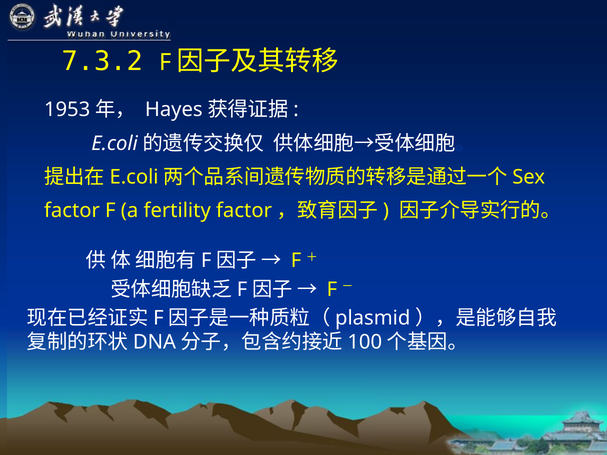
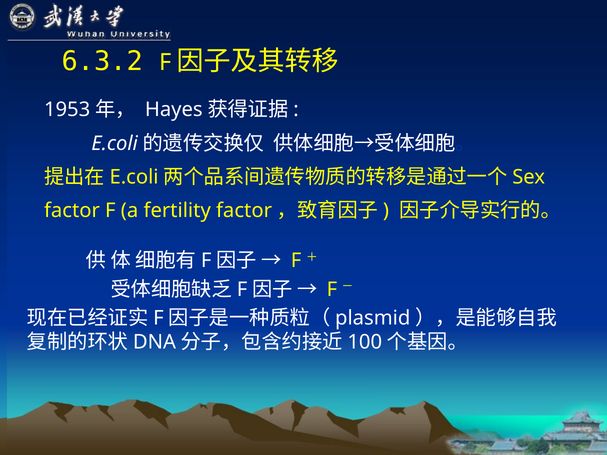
7.3.2: 7.3.2 -> 6.3.2
